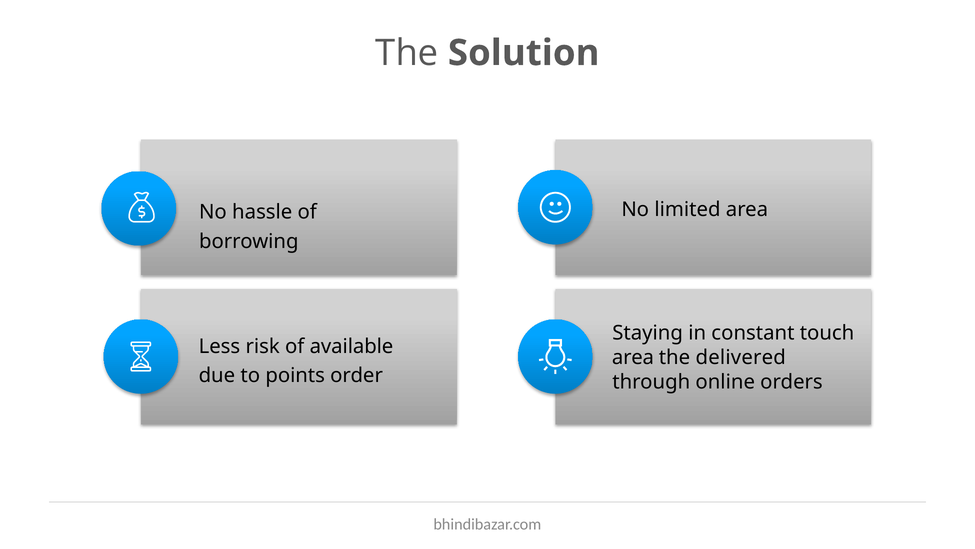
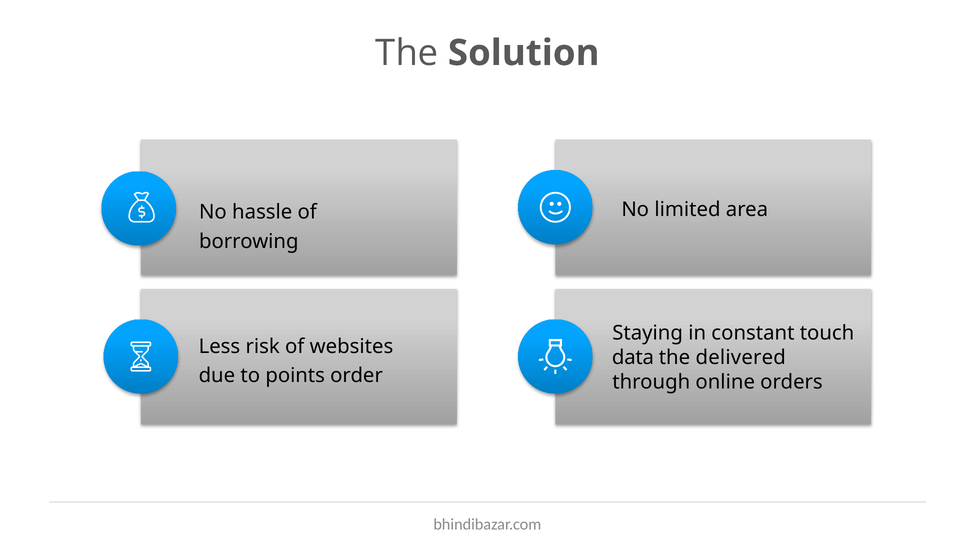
available: available -> websites
area at (633, 357): area -> data
